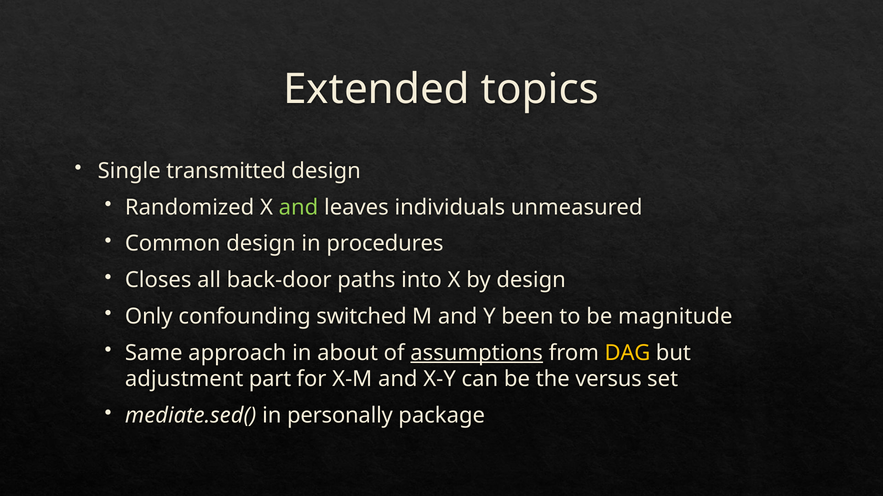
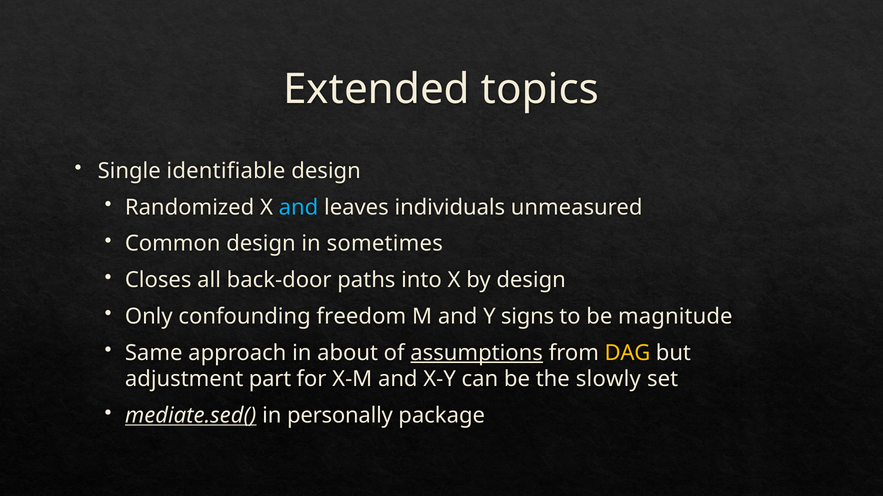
transmitted: transmitted -> identifiable
and at (298, 208) colour: light green -> light blue
procedures: procedures -> sometimes
switched: switched -> freedom
been: been -> signs
versus: versus -> slowly
mediate.sed( underline: none -> present
